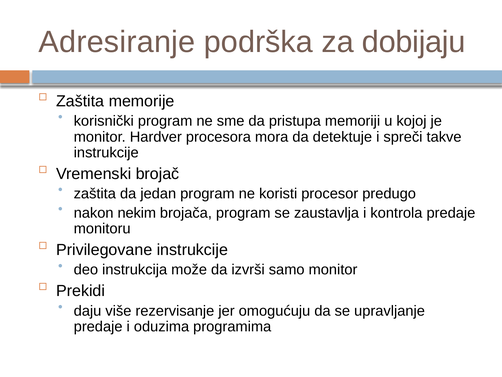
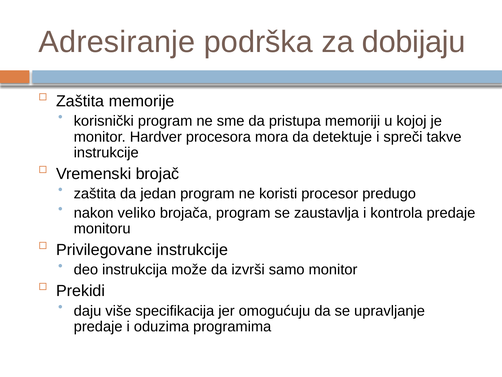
nekim: nekim -> veliko
rezervisanje: rezervisanje -> specifikacija
